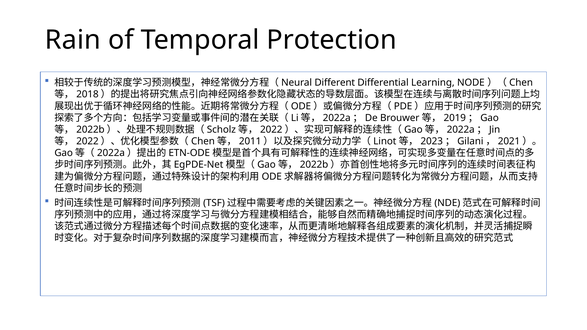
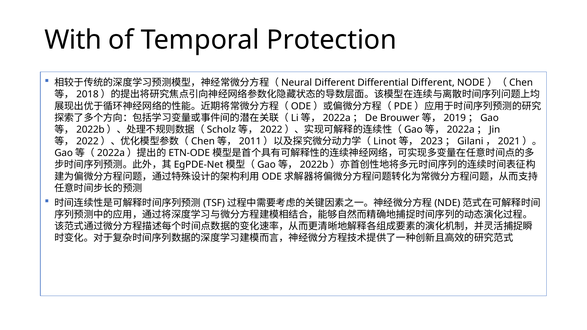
Rain: Rain -> With
Differential Learning: Learning -> Different
